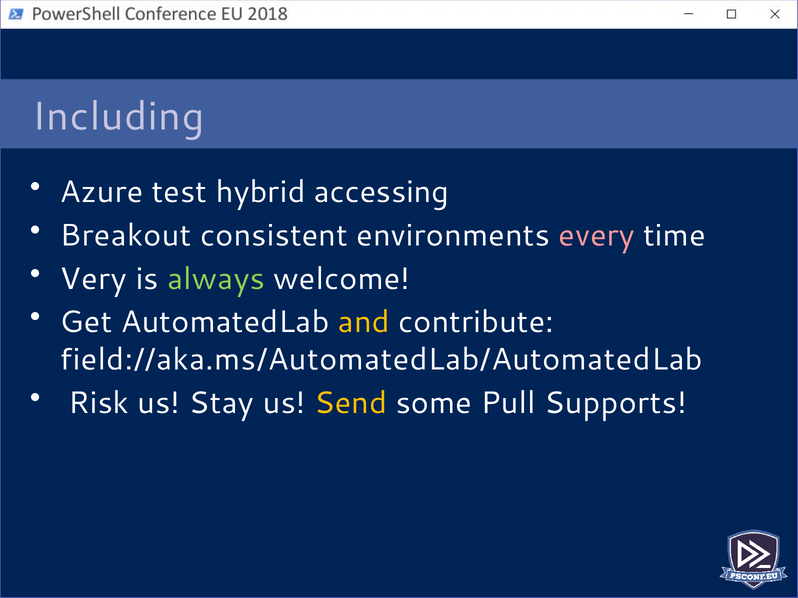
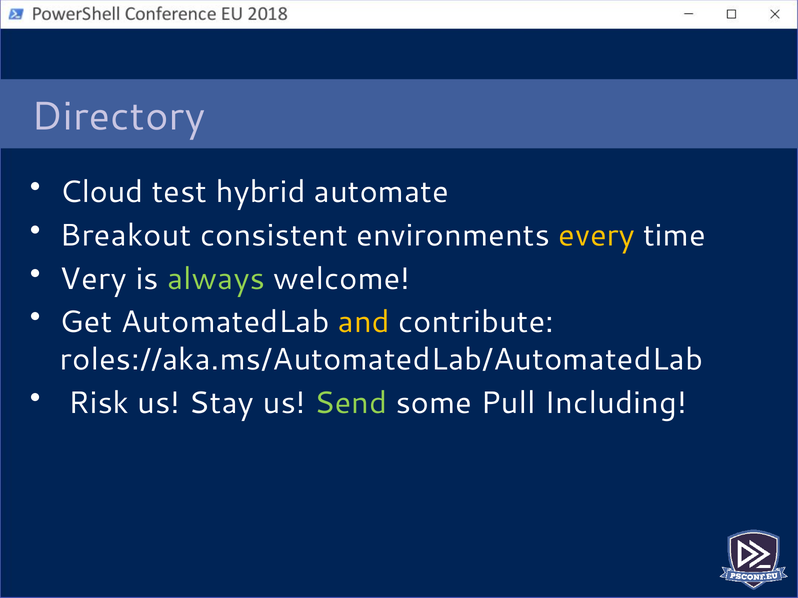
Including: Including -> Directory
Azure: Azure -> Cloud
accessing: accessing -> automate
every colour: pink -> yellow
field://aka.ms/AutomatedLab/AutomatedLab: field://aka.ms/AutomatedLab/AutomatedLab -> roles://aka.ms/AutomatedLab/AutomatedLab
Send colour: yellow -> light green
Supports: Supports -> Including
